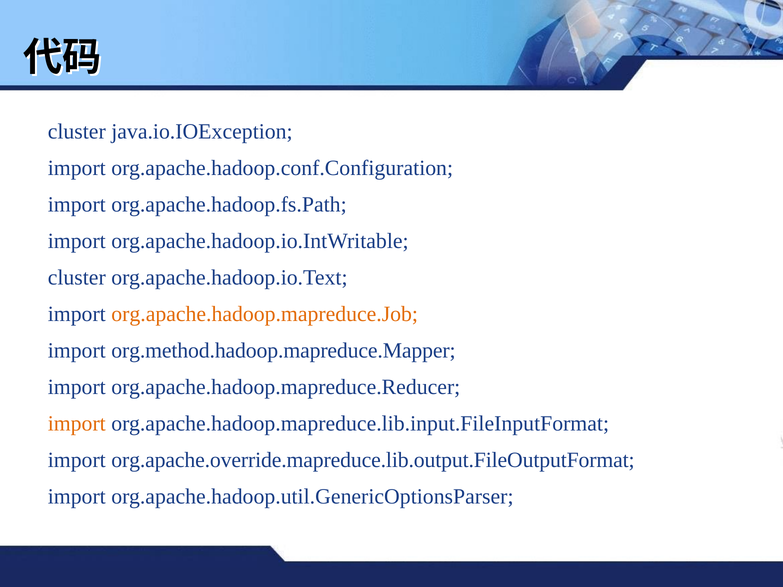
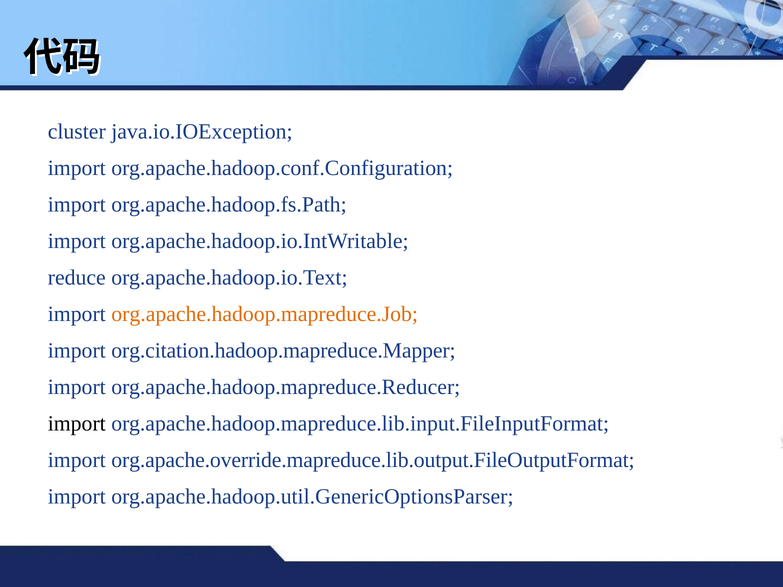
cluster at (77, 278): cluster -> reduce
org.method.hadoop.mapreduce.Mapper: org.method.hadoop.mapreduce.Mapper -> org.citation.hadoop.mapreduce.Mapper
import at (77, 424) colour: orange -> black
